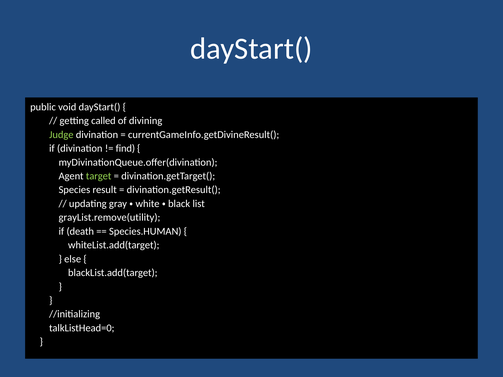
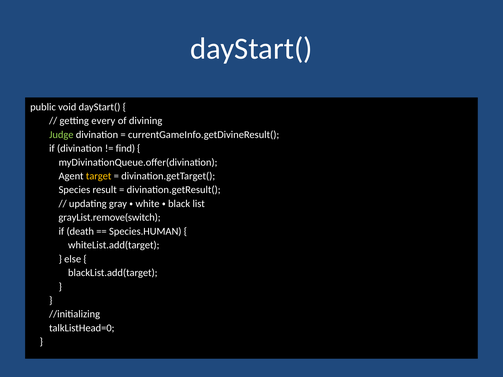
called: called -> every
target colour: light green -> yellow
grayList.remove(utility: grayList.remove(utility -> grayList.remove(switch
